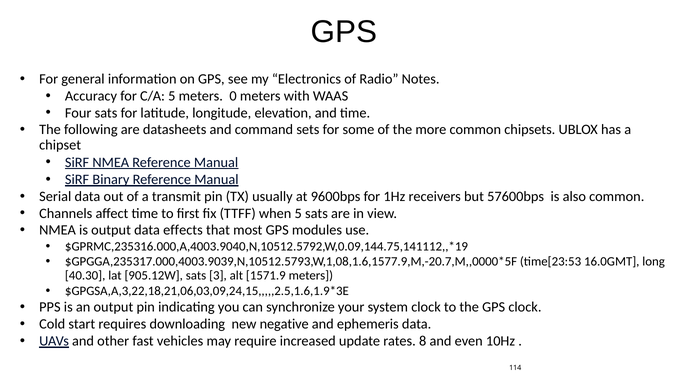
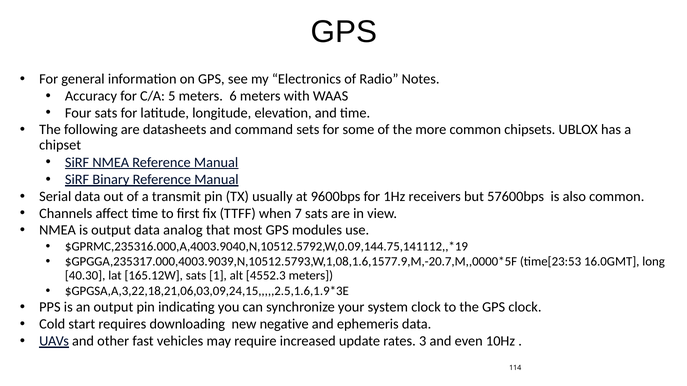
0: 0 -> 6
when 5: 5 -> 7
effects: effects -> analog
905.12W: 905.12W -> 165.12W
3: 3 -> 1
1571.9: 1571.9 -> 4552.3
8: 8 -> 3
